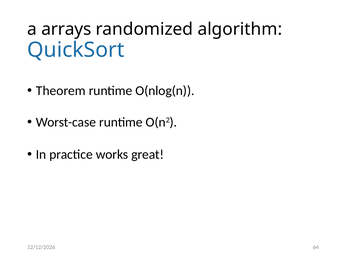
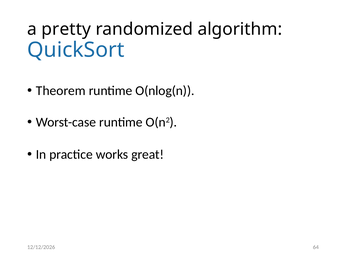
arrays: arrays -> pretty
